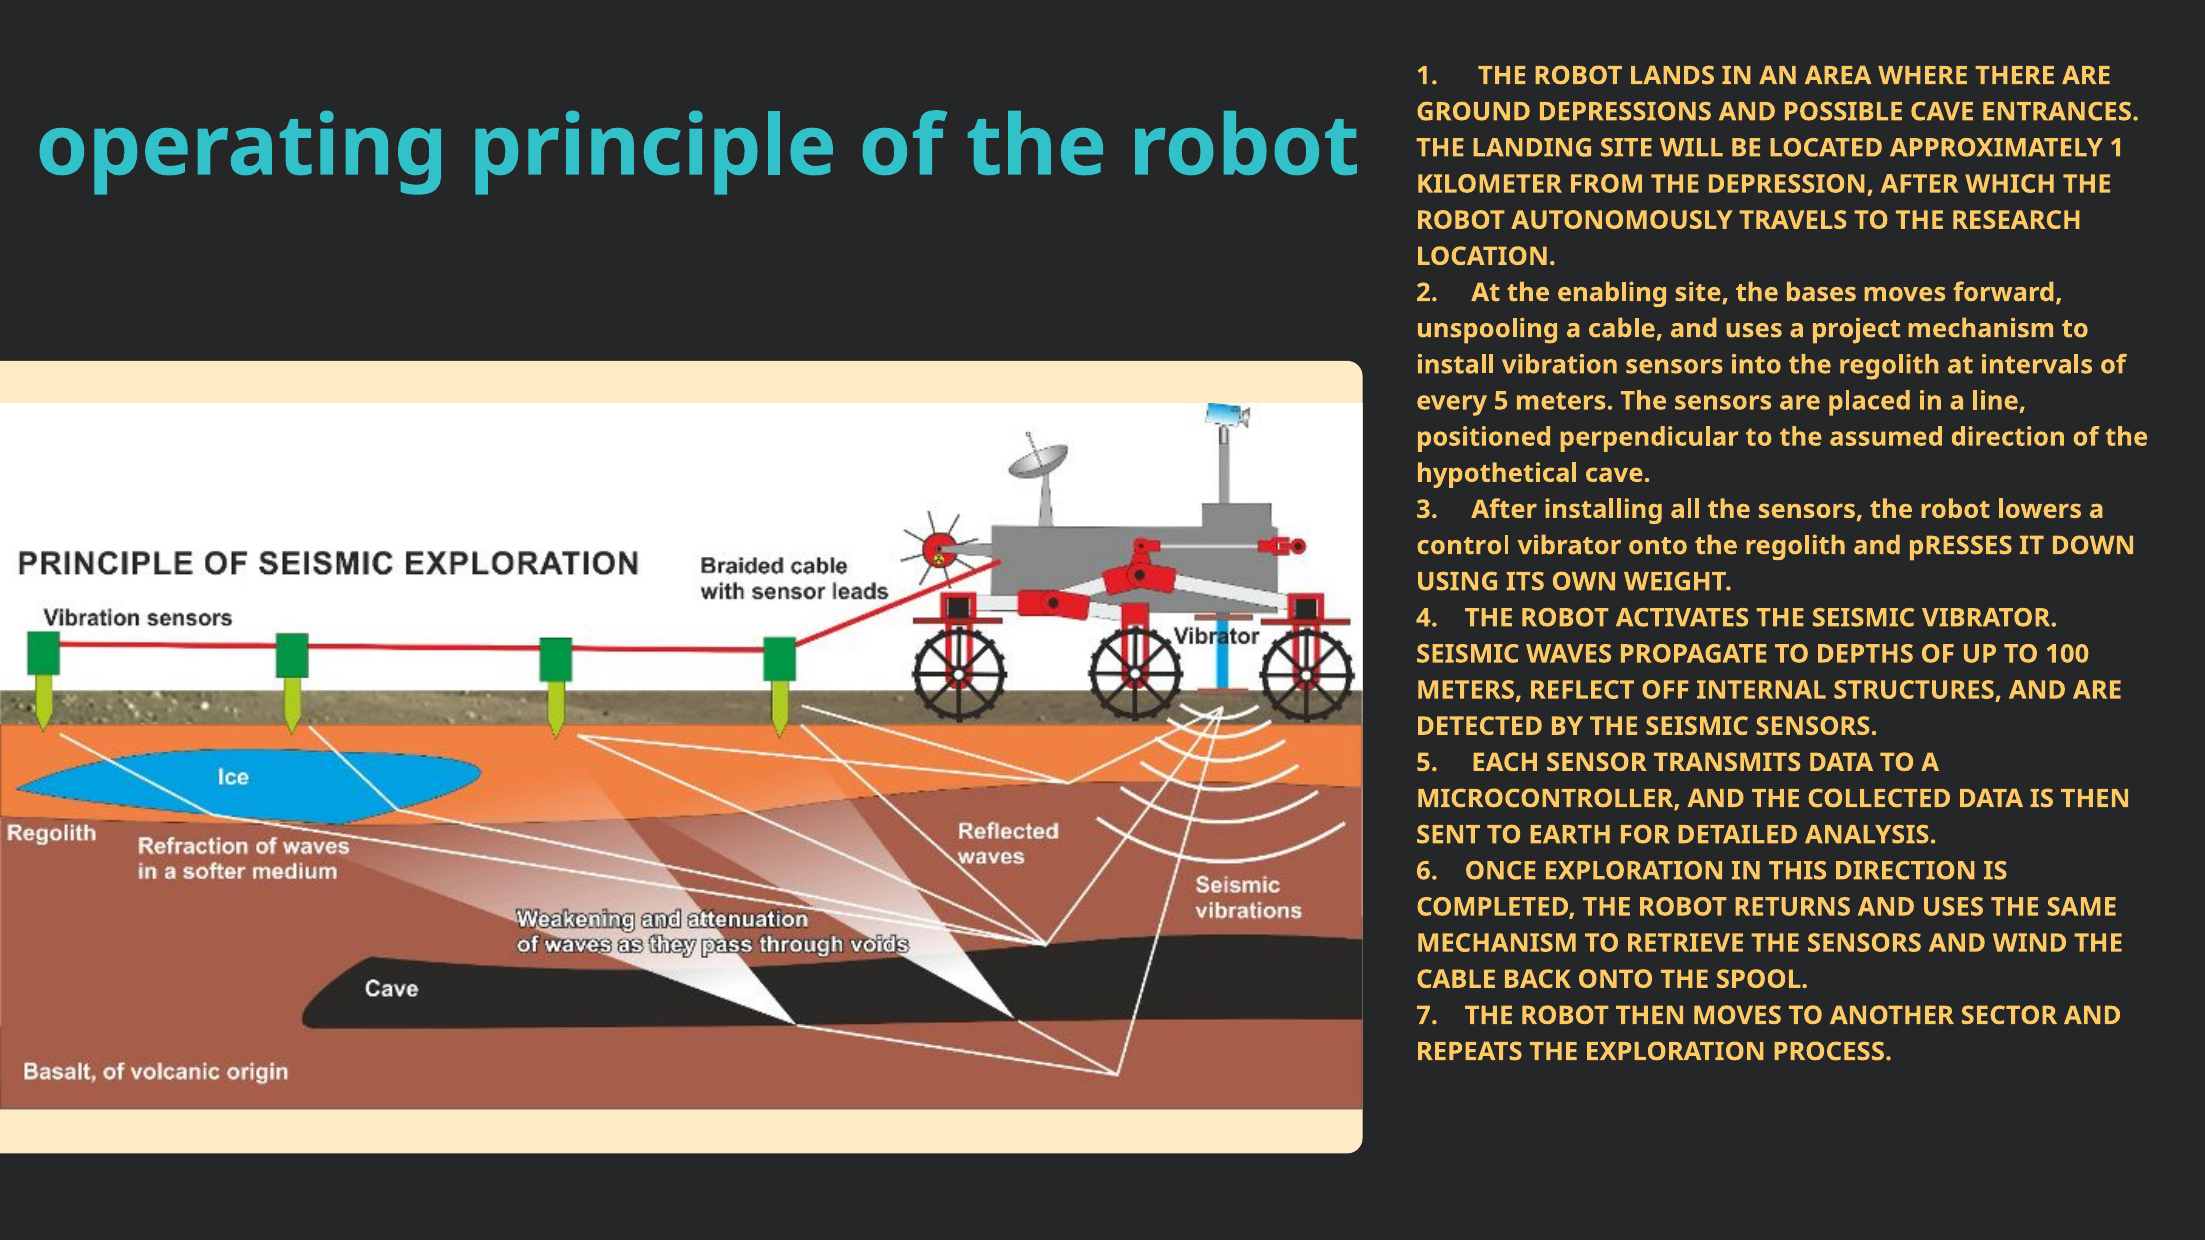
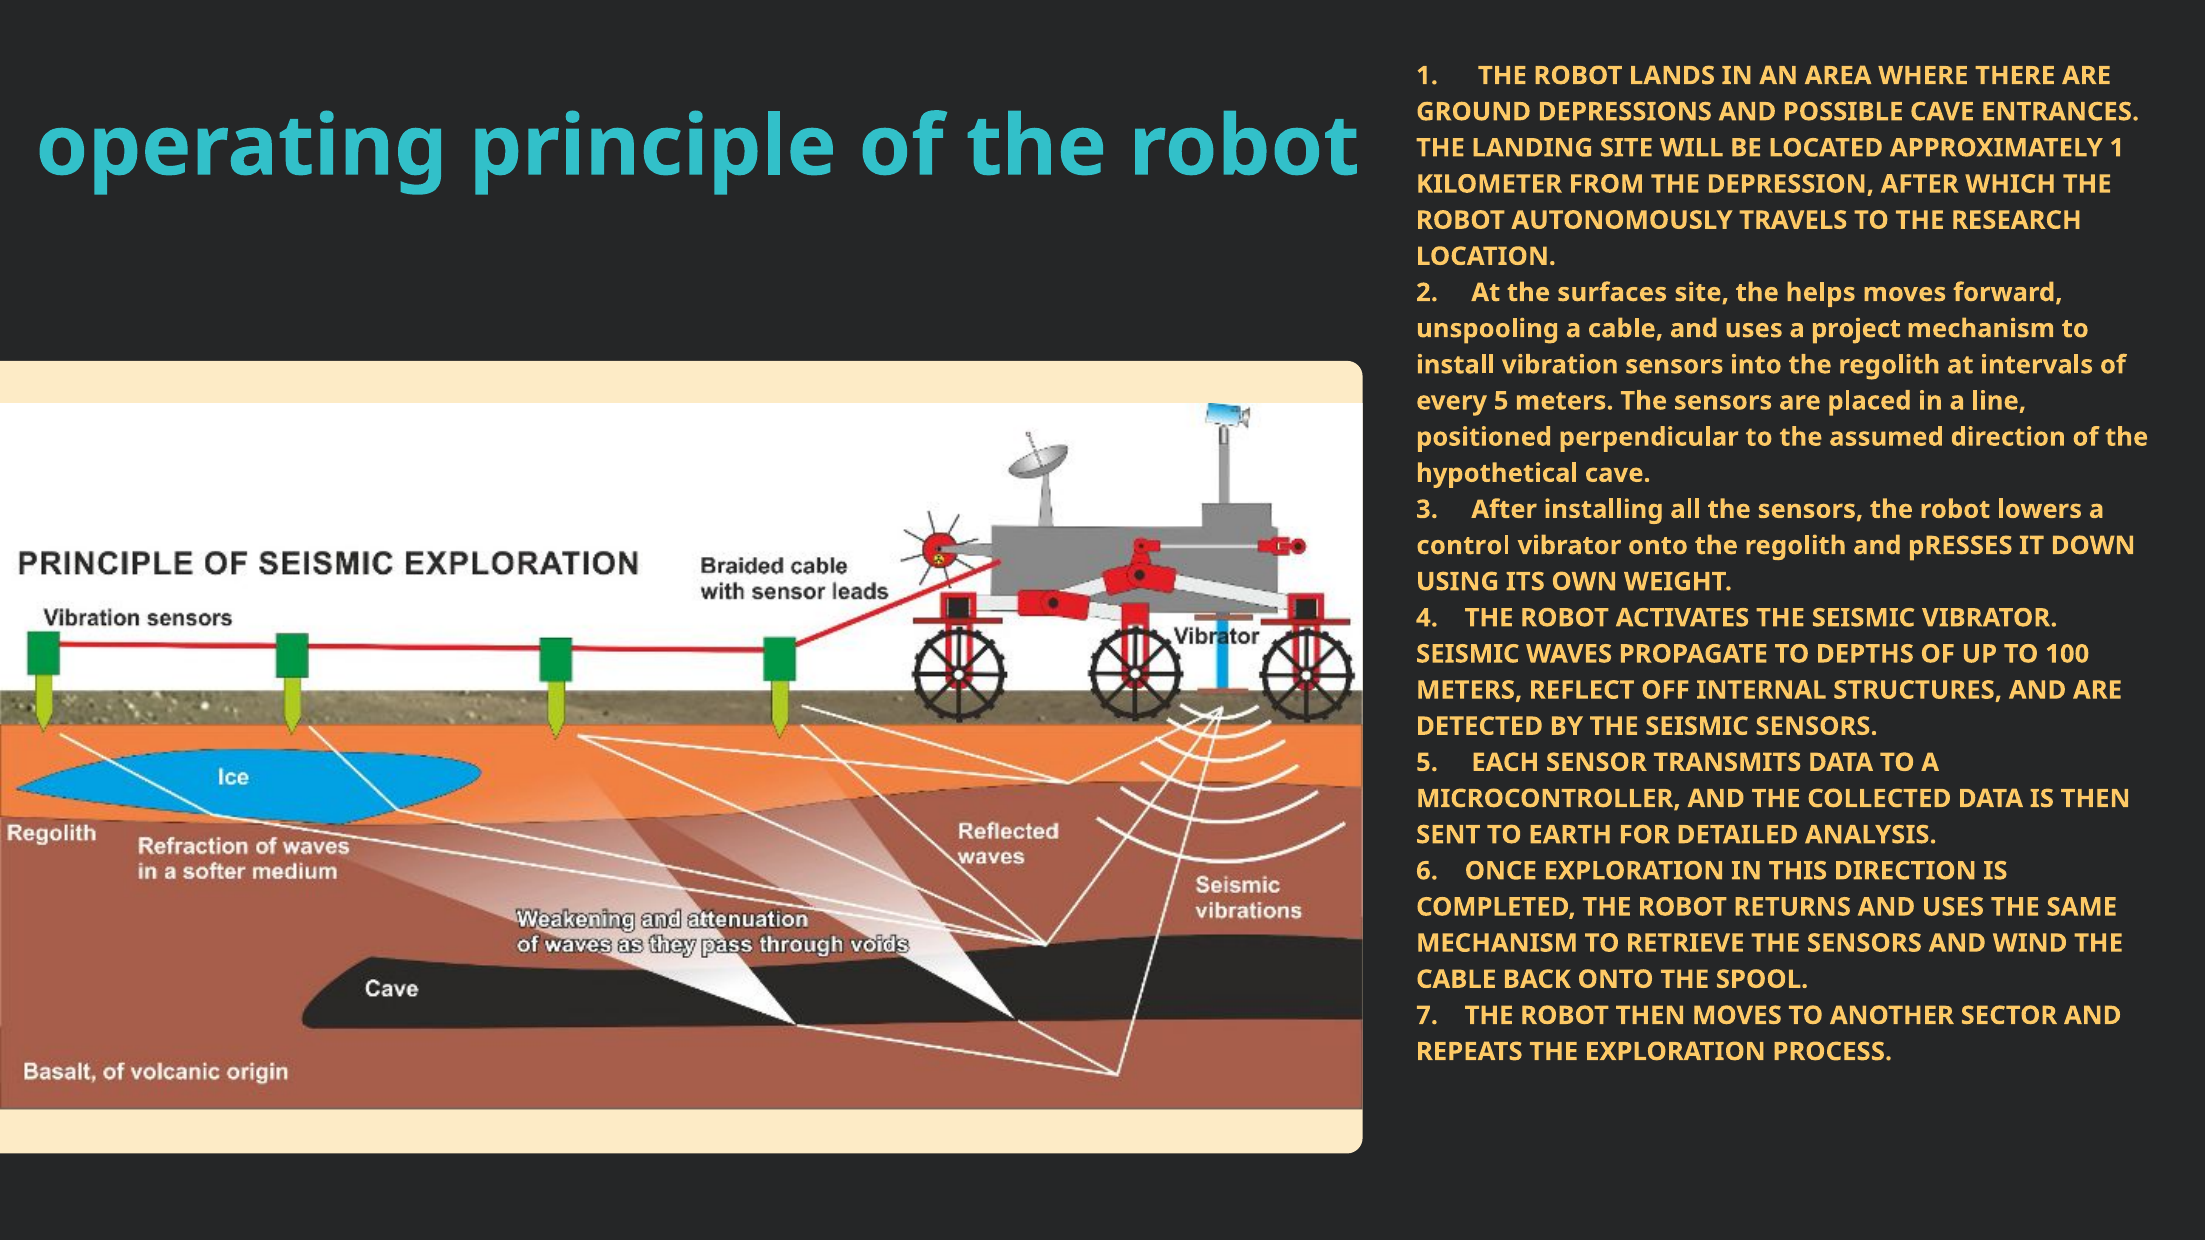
enabling: enabling -> surfaces
bases: bases -> helps
